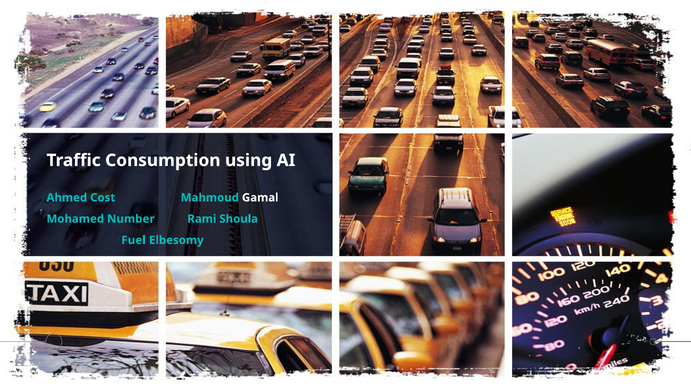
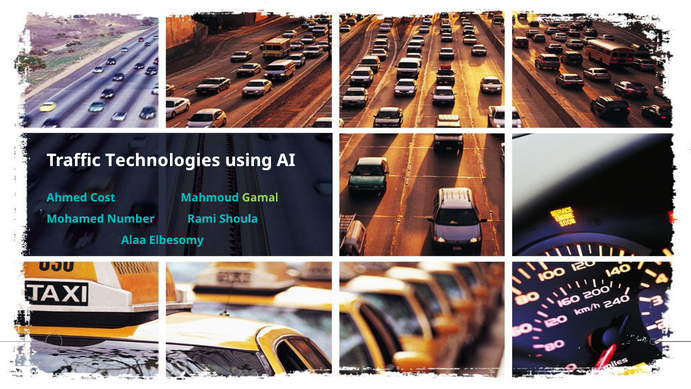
Consumption: Consumption -> Technologies
Gamal colour: white -> light green
Fuel: Fuel -> Alaa
